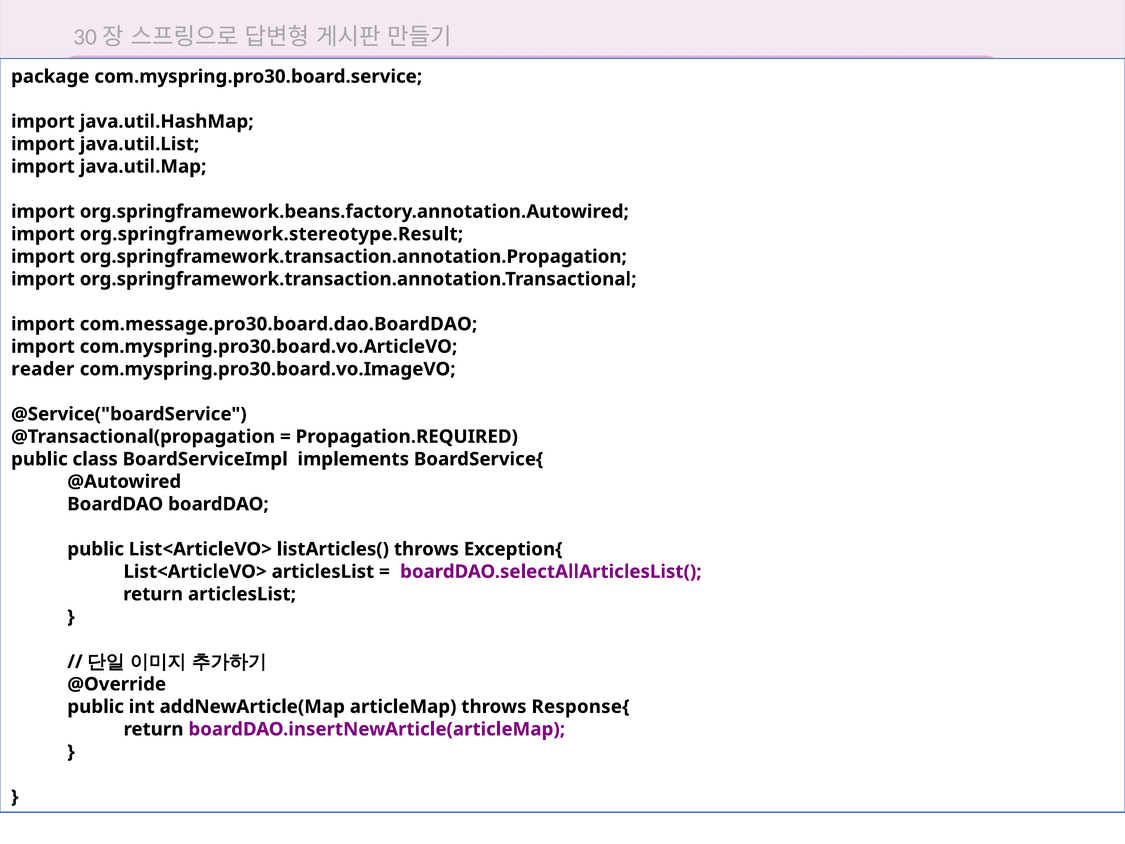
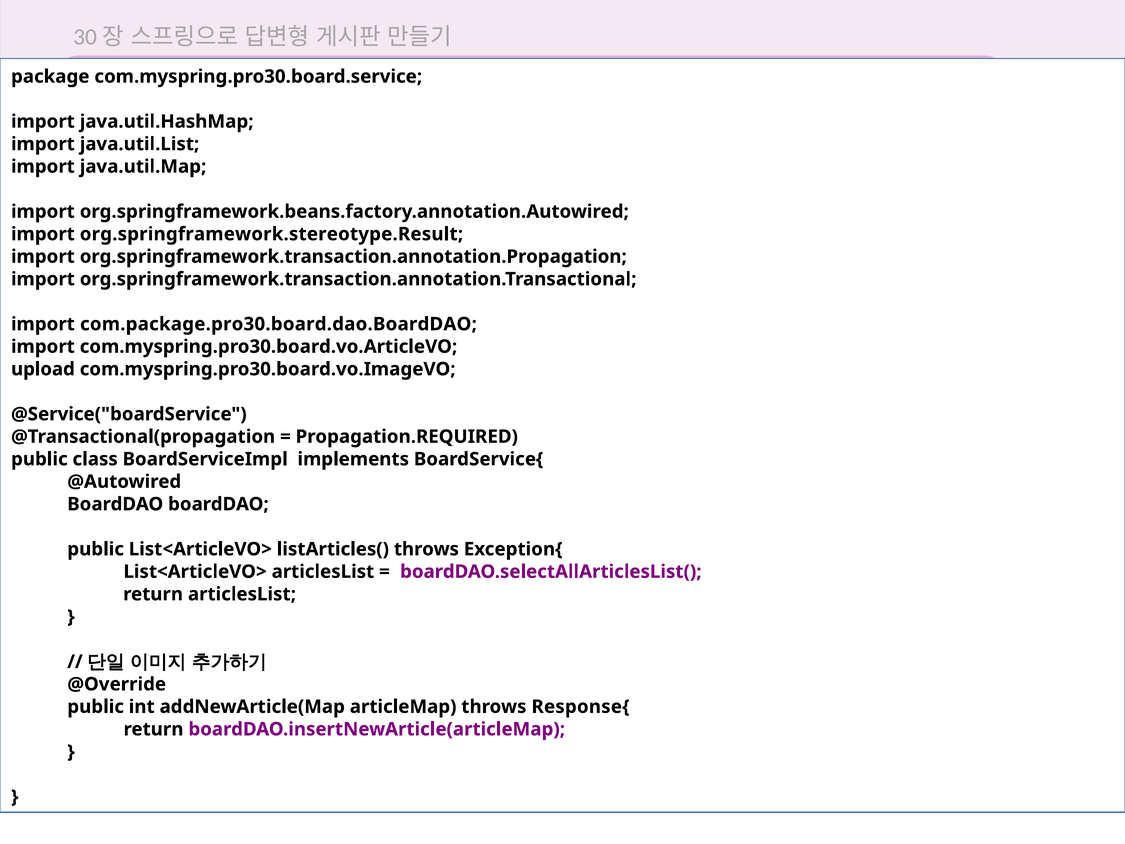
com.message.pro30.board.dao.BoardDAO: com.message.pro30.board.dao.BoardDAO -> com.package.pro30.board.dao.BoardDAO
reader: reader -> upload
